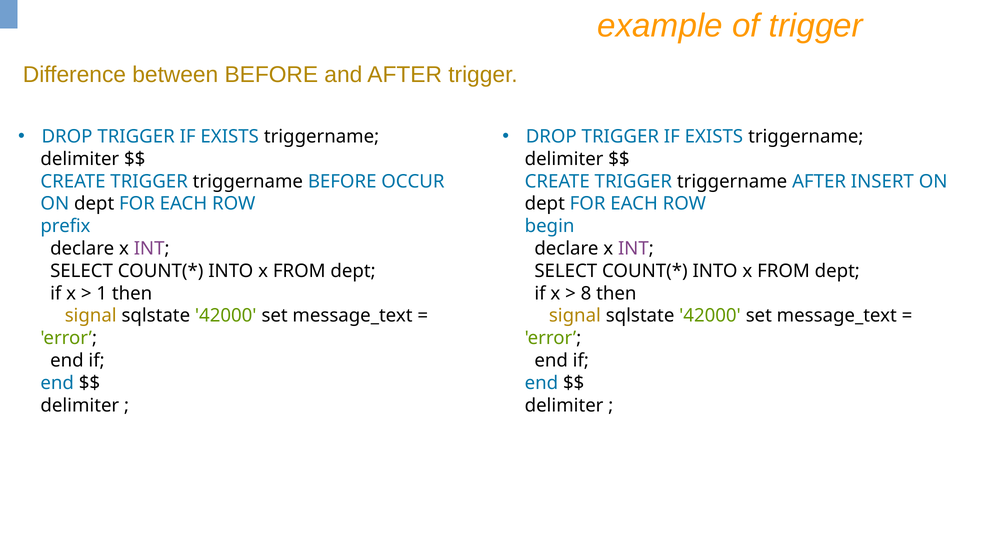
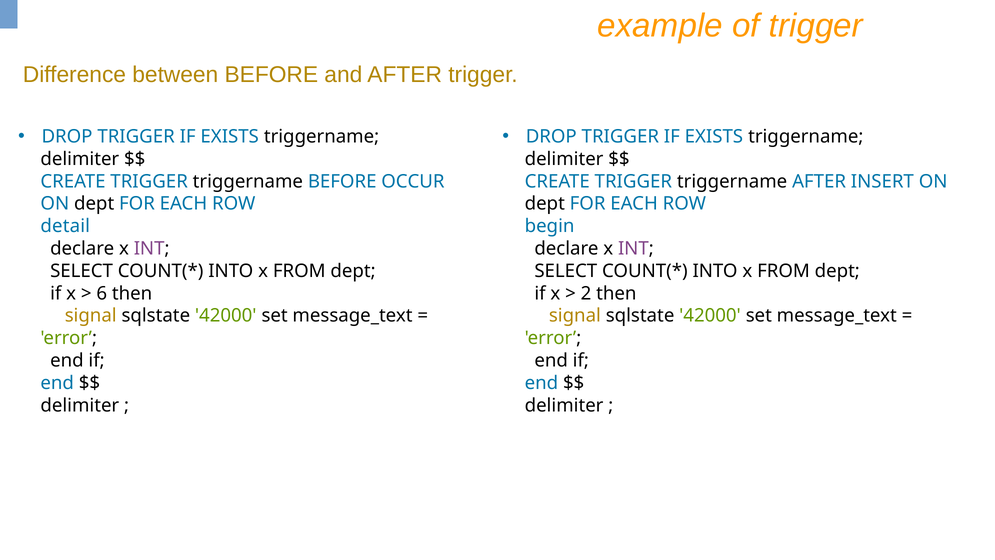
prefix: prefix -> detail
1: 1 -> 6
8: 8 -> 2
